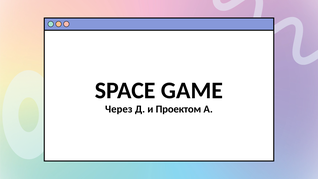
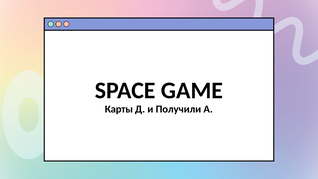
Через: Через -> Карты
Проектом: Проектом -> Получили
